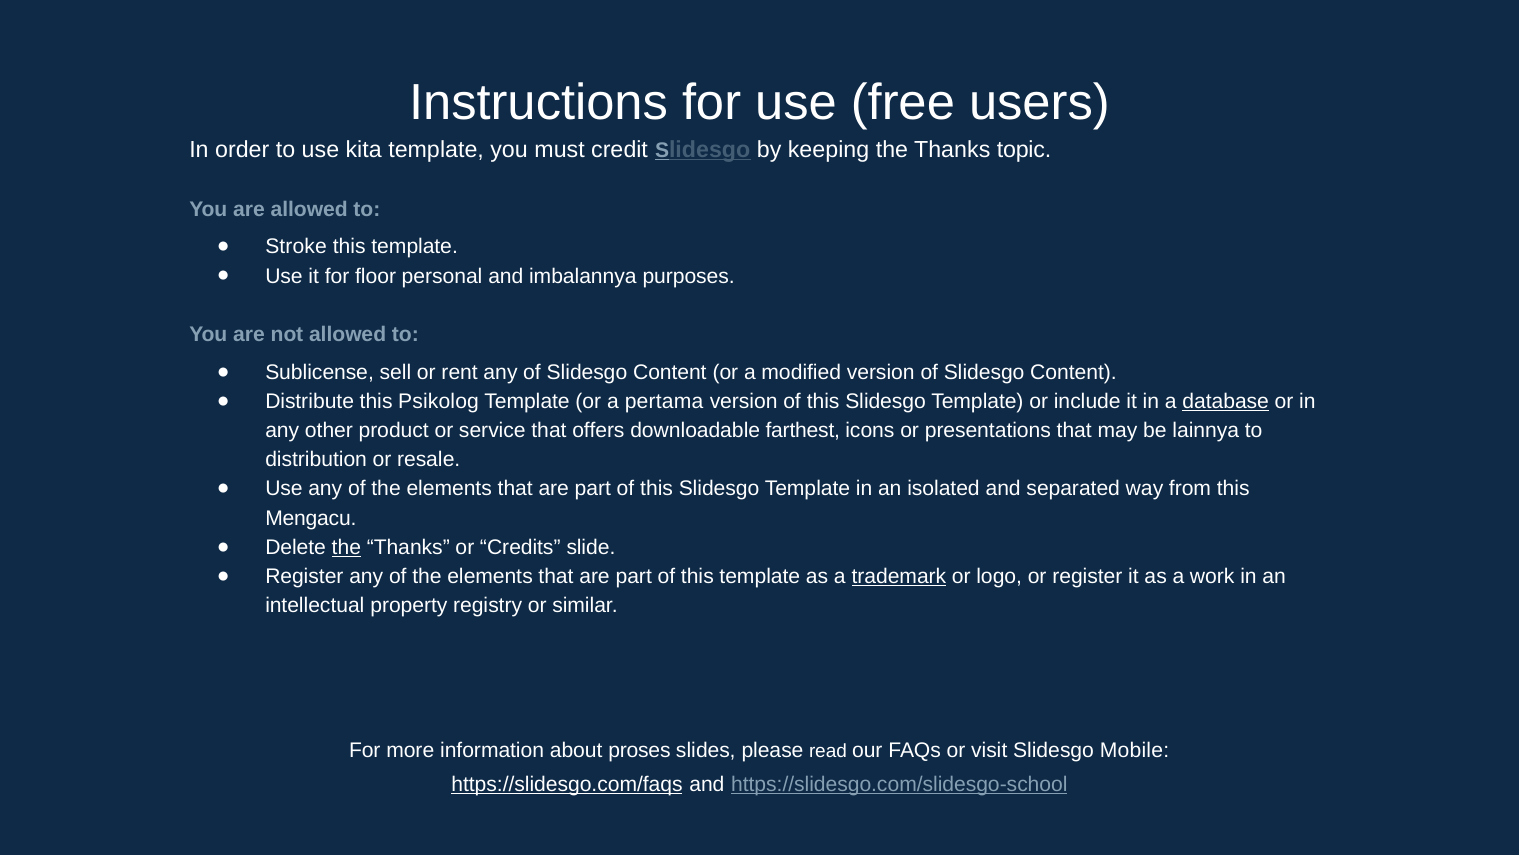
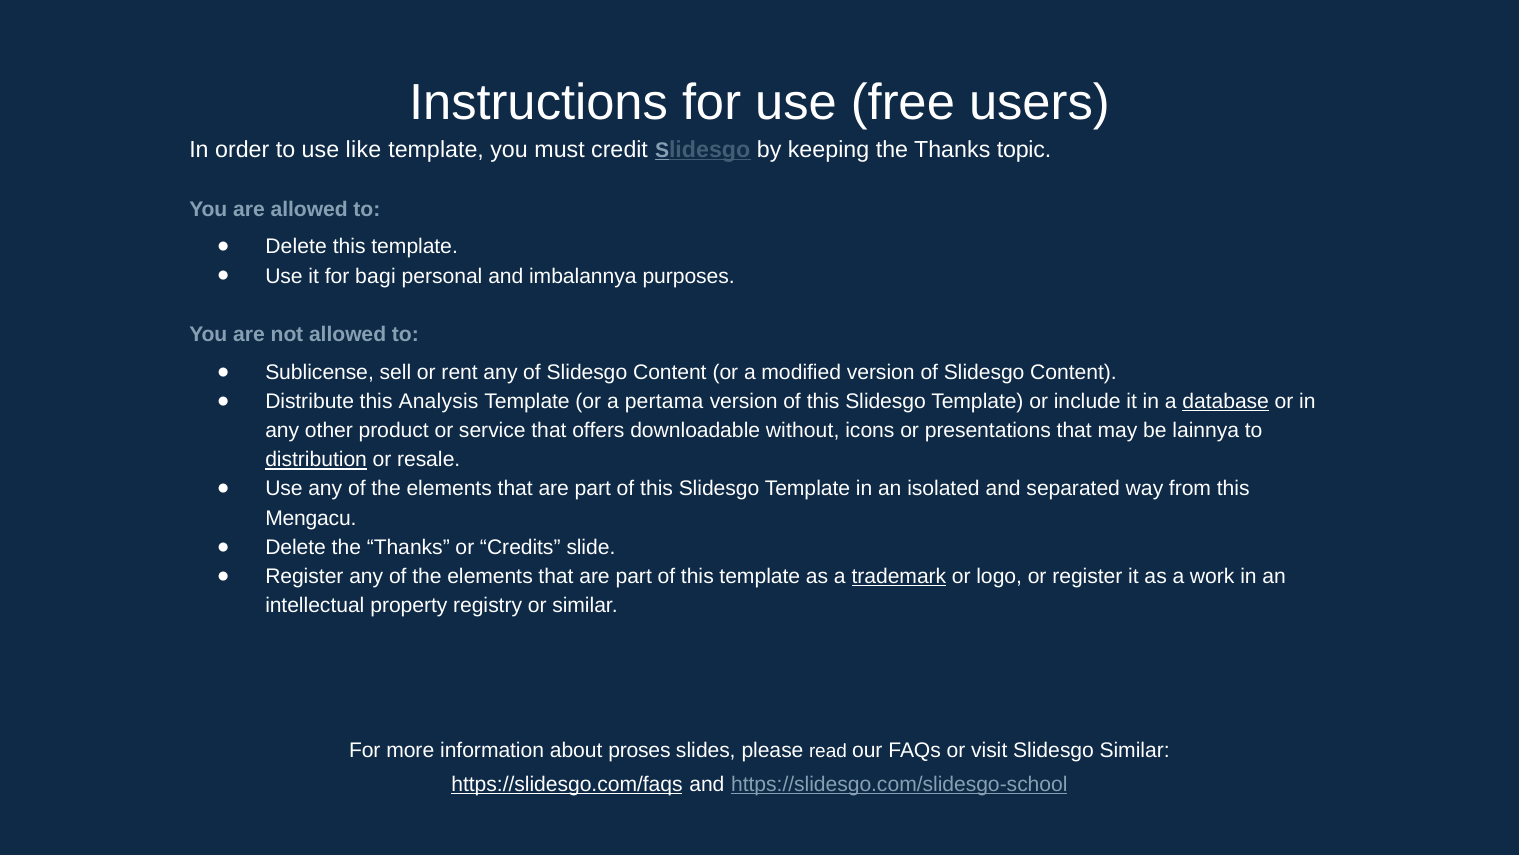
kita: kita -> like
Stroke at (296, 247): Stroke -> Delete
floor: floor -> bagi
Psikolog: Psikolog -> Analysis
farthest: farthest -> without
distribution underline: none -> present
the at (346, 547) underline: present -> none
Slidesgo Mobile: Mobile -> Similar
